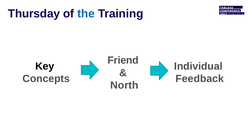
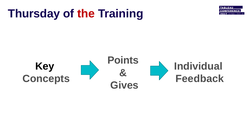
the colour: blue -> red
Friend: Friend -> Points
North: North -> Gives
